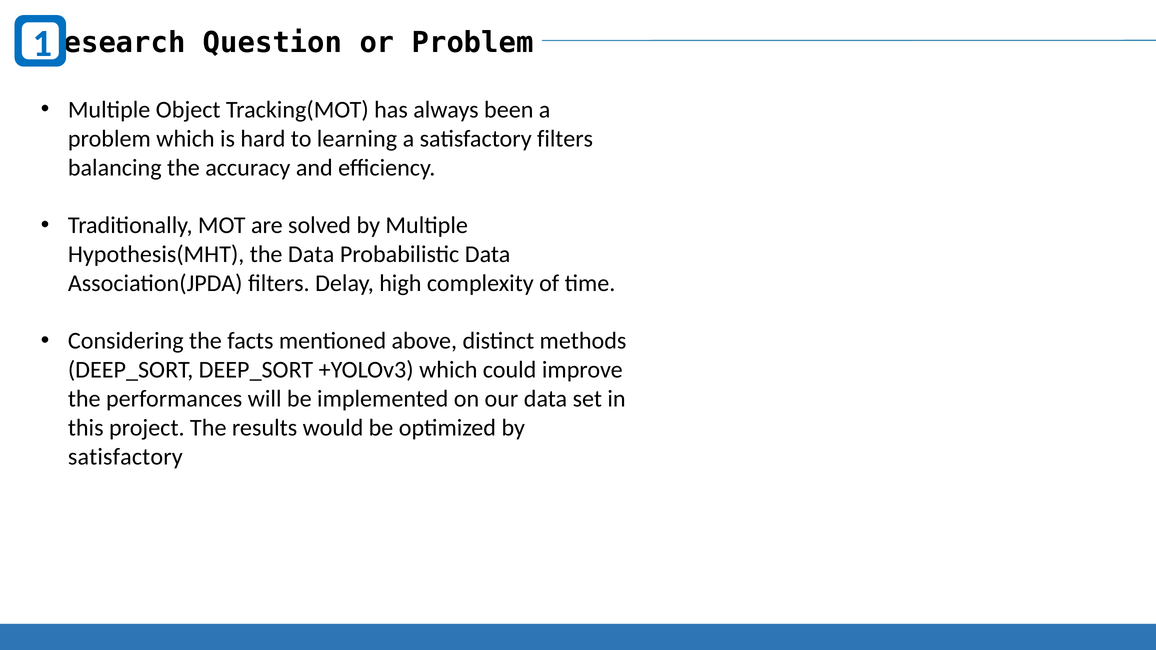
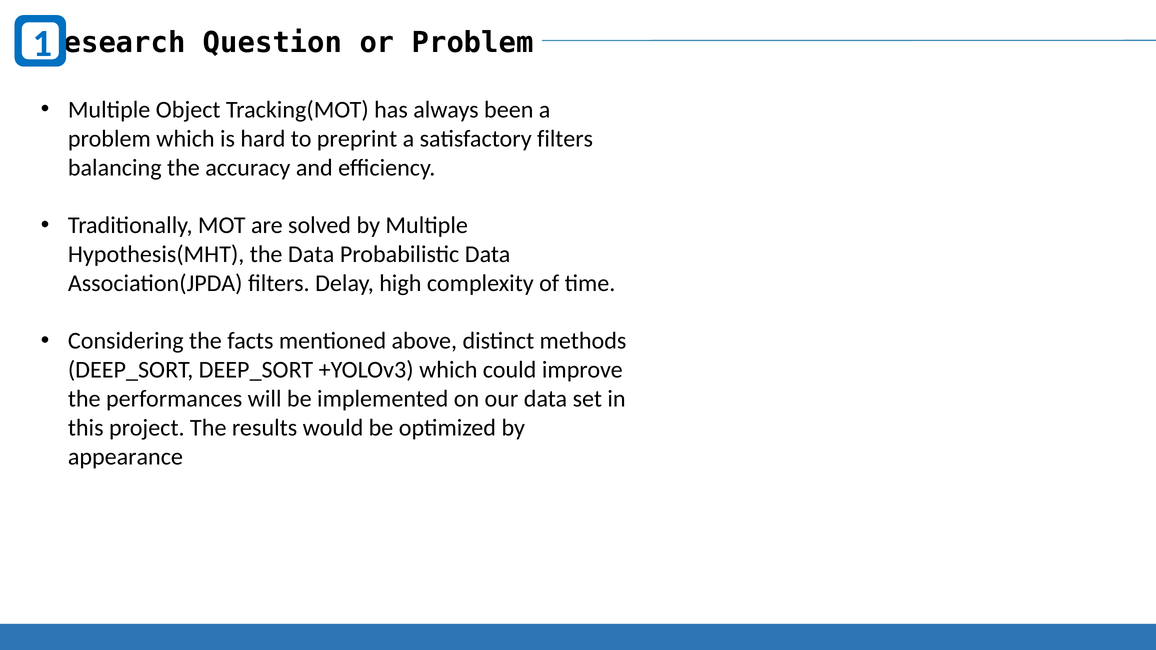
learning: learning -> preprint
satisfactory at (125, 457): satisfactory -> appearance
